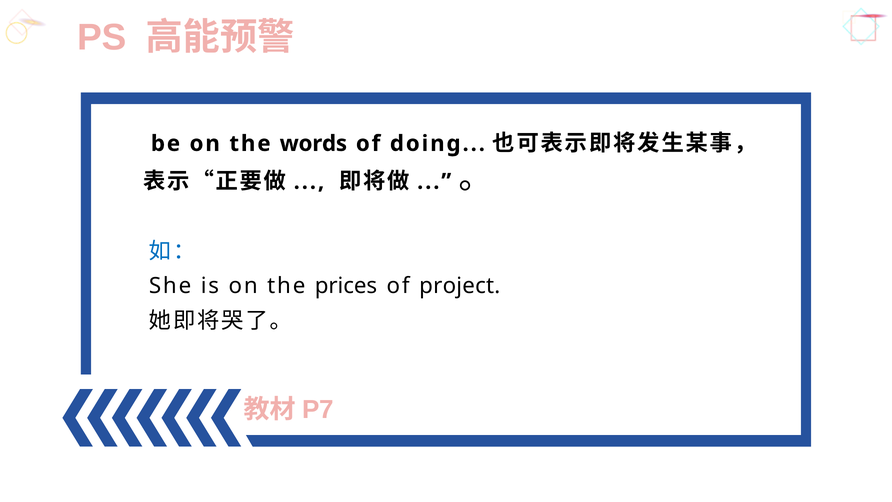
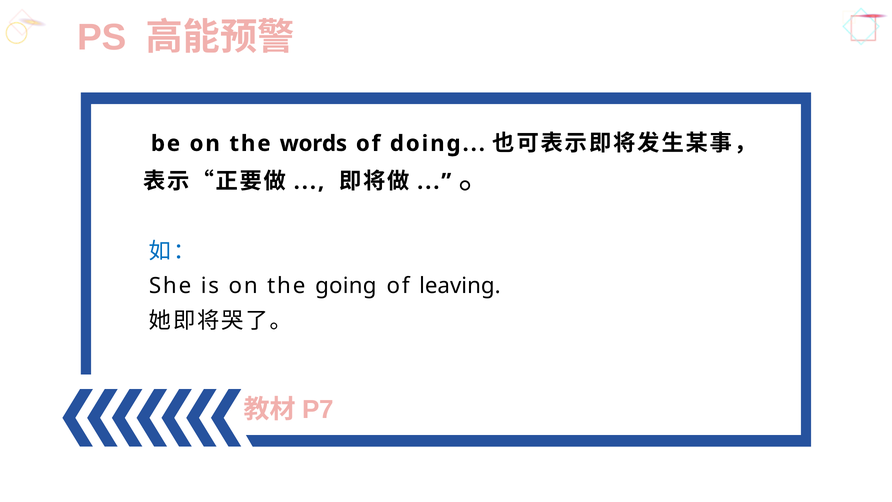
prices: prices -> going
project: project -> leaving
